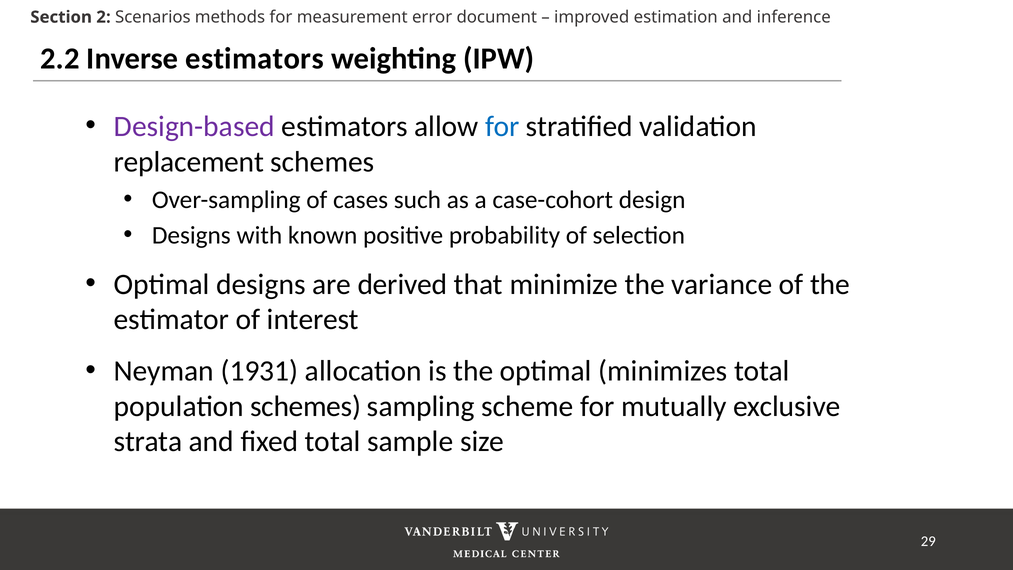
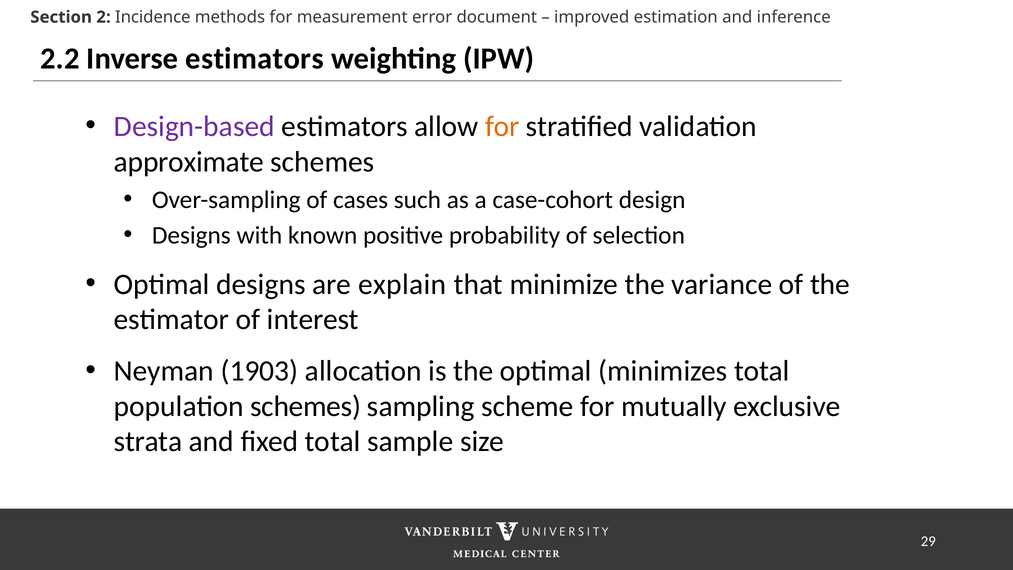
Scenarios: Scenarios -> Incidence
for at (502, 126) colour: blue -> orange
replacement: replacement -> approximate
derived: derived -> explain
1931: 1931 -> 1903
